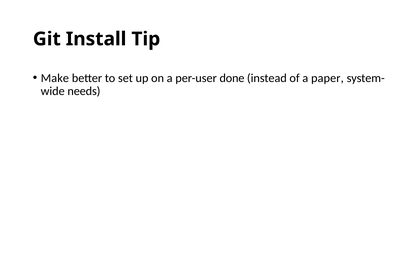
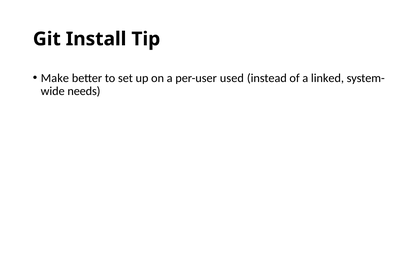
done: done -> used
paper: paper -> linked
